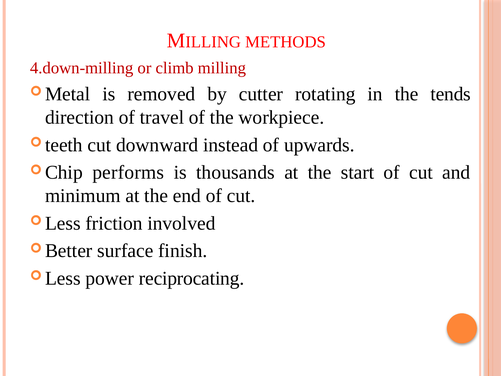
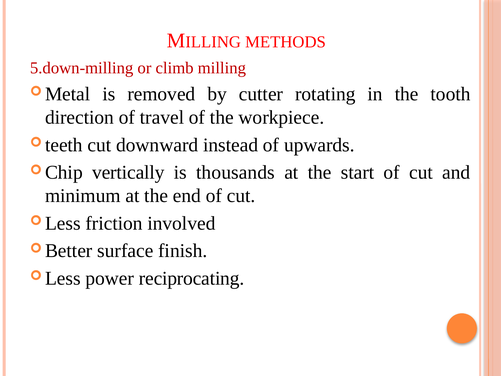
4.down-milling: 4.down-milling -> 5.down-milling
tends: tends -> tooth
performs: performs -> vertically
